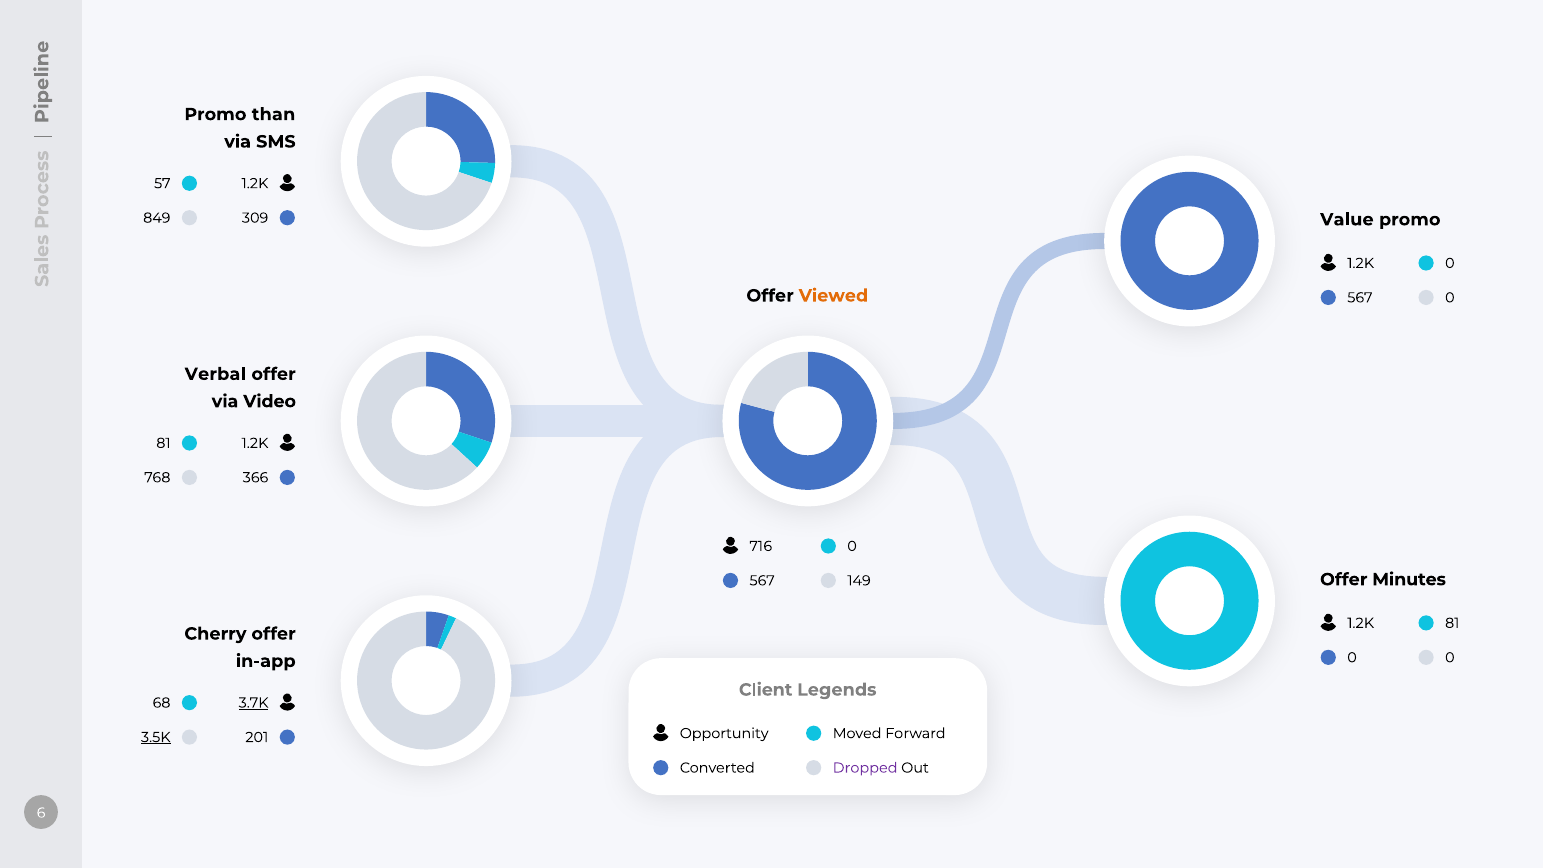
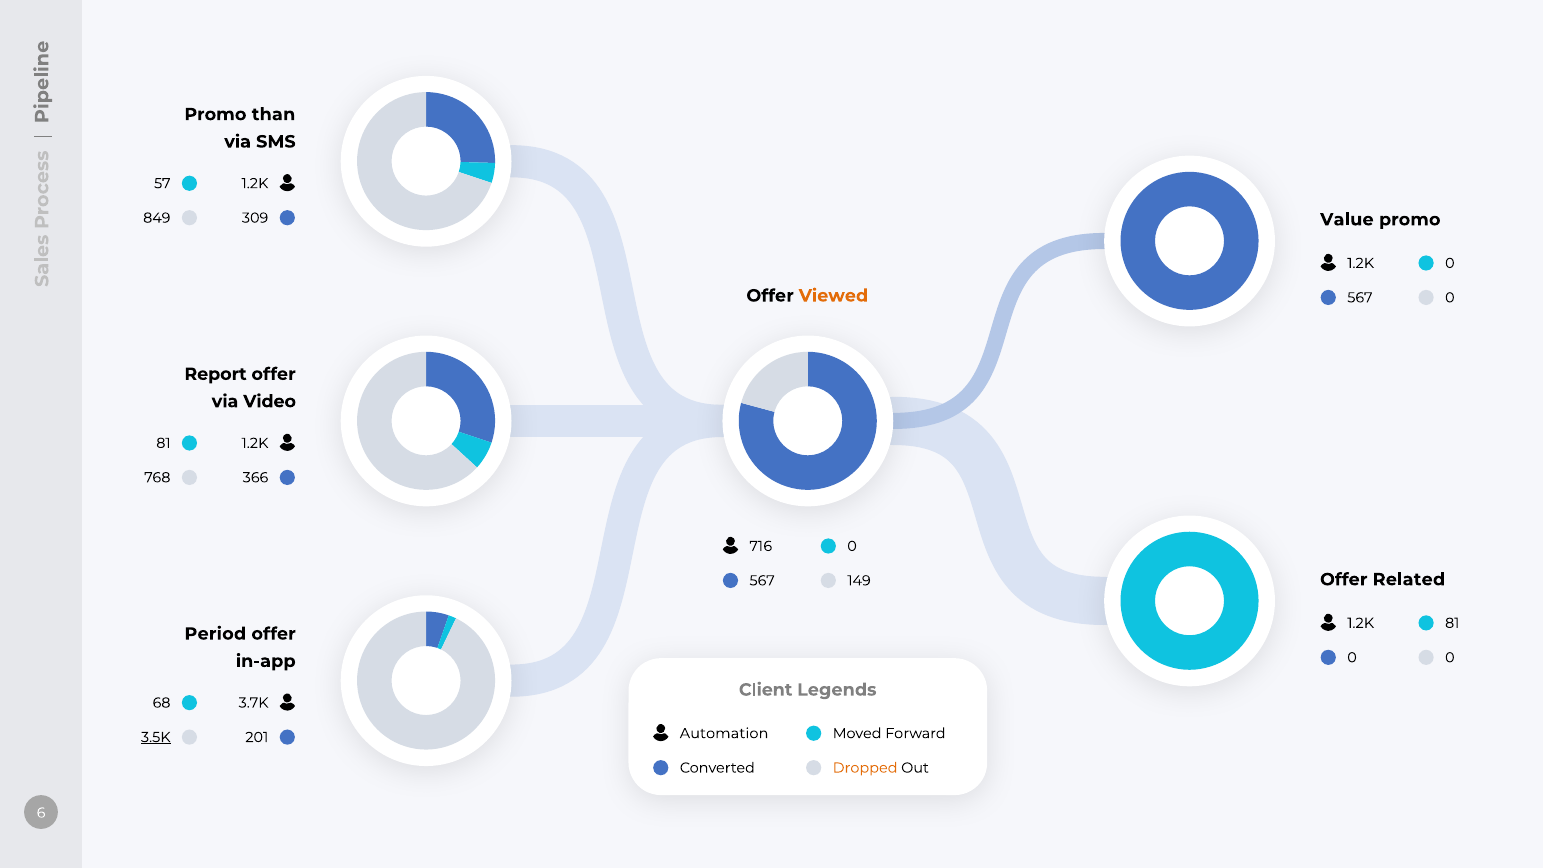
Verbal: Verbal -> Report
Minutes: Minutes -> Related
Cherry: Cherry -> Period
3.7K underline: present -> none
Opportunity: Opportunity -> Automation
Dropped colour: purple -> orange
